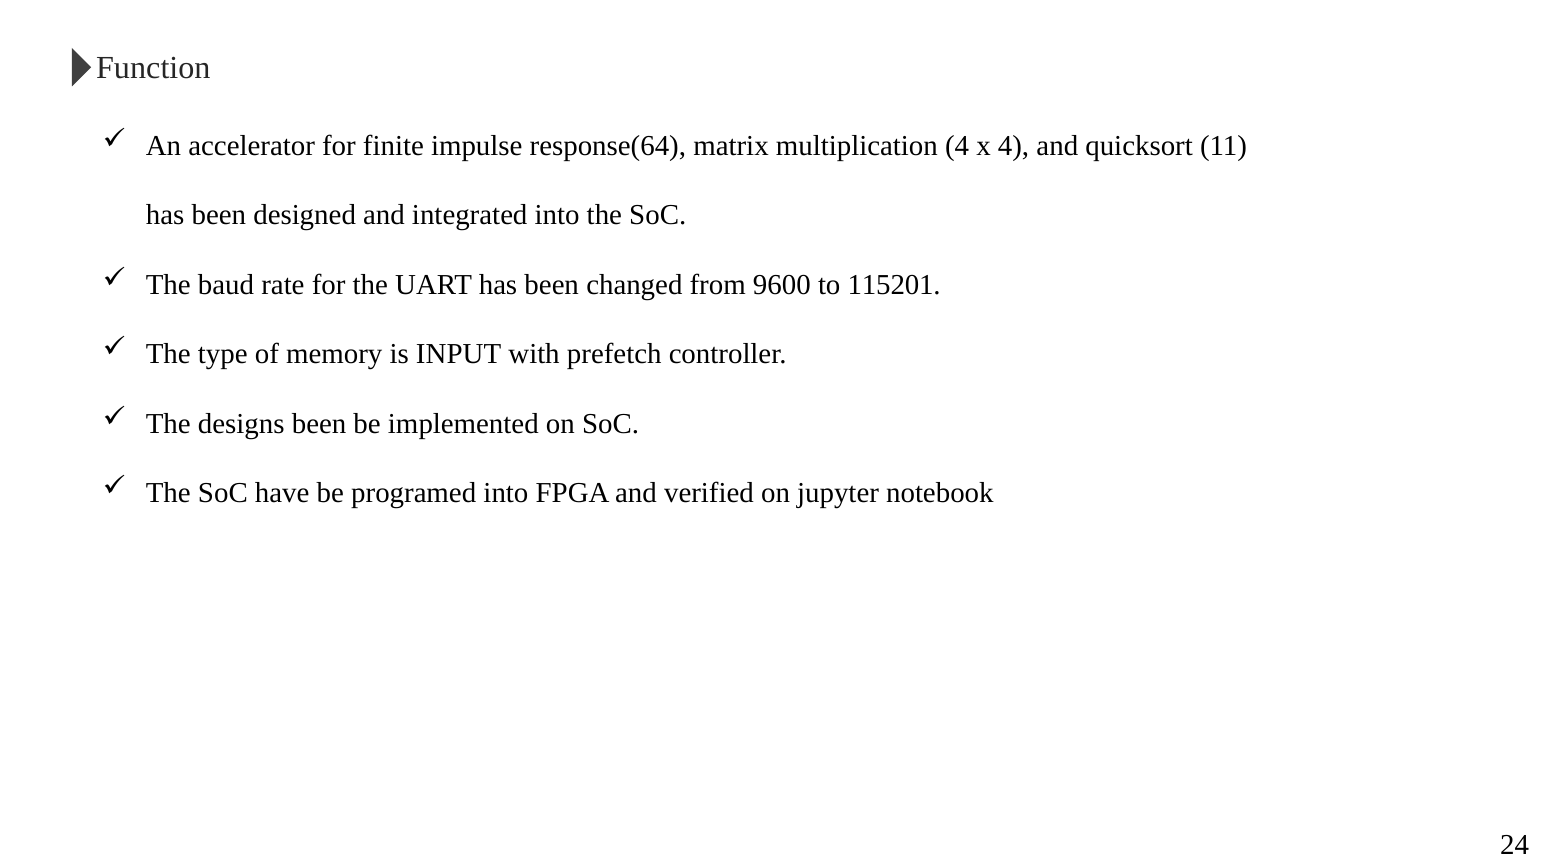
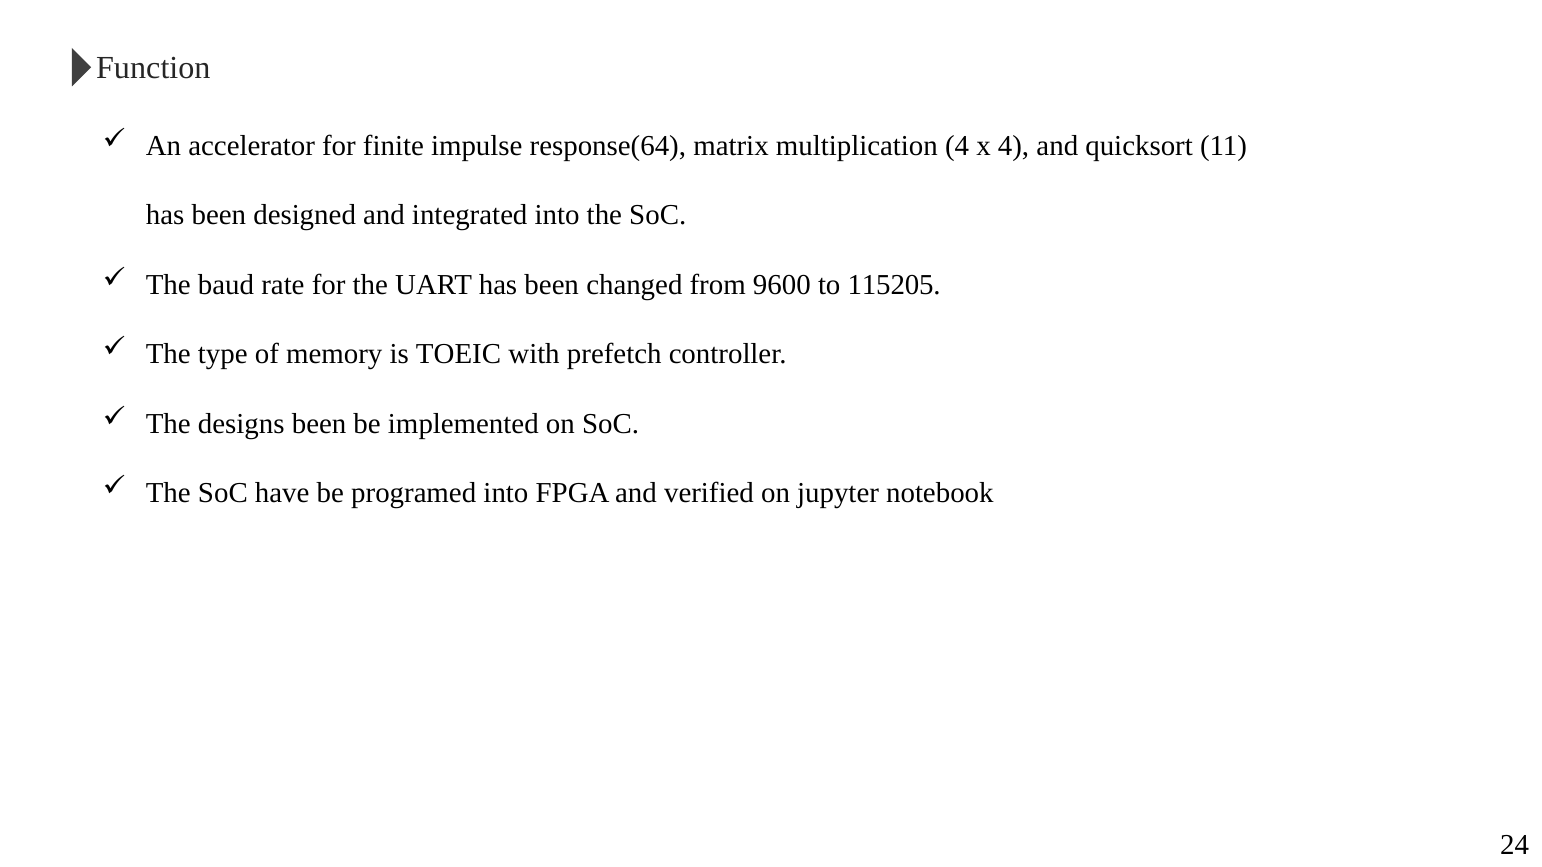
115201: 115201 -> 115205
INPUT: INPUT -> TOEIC
